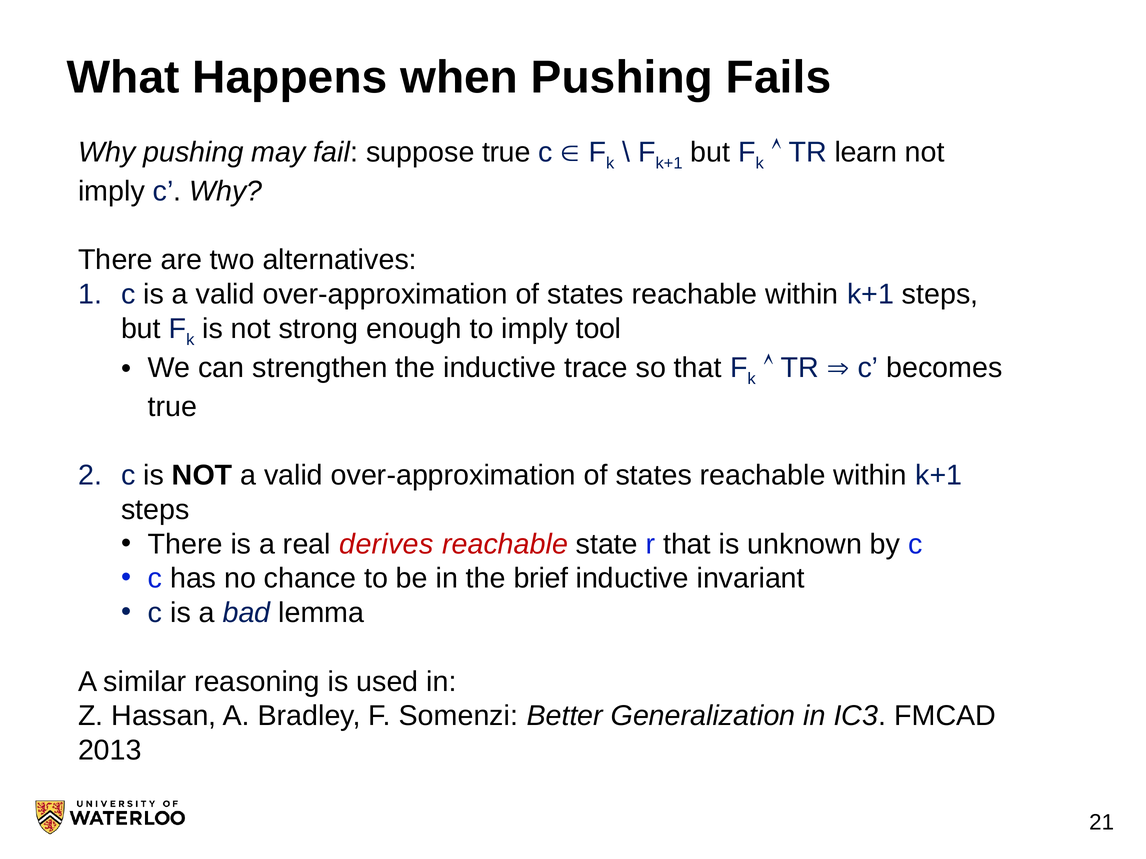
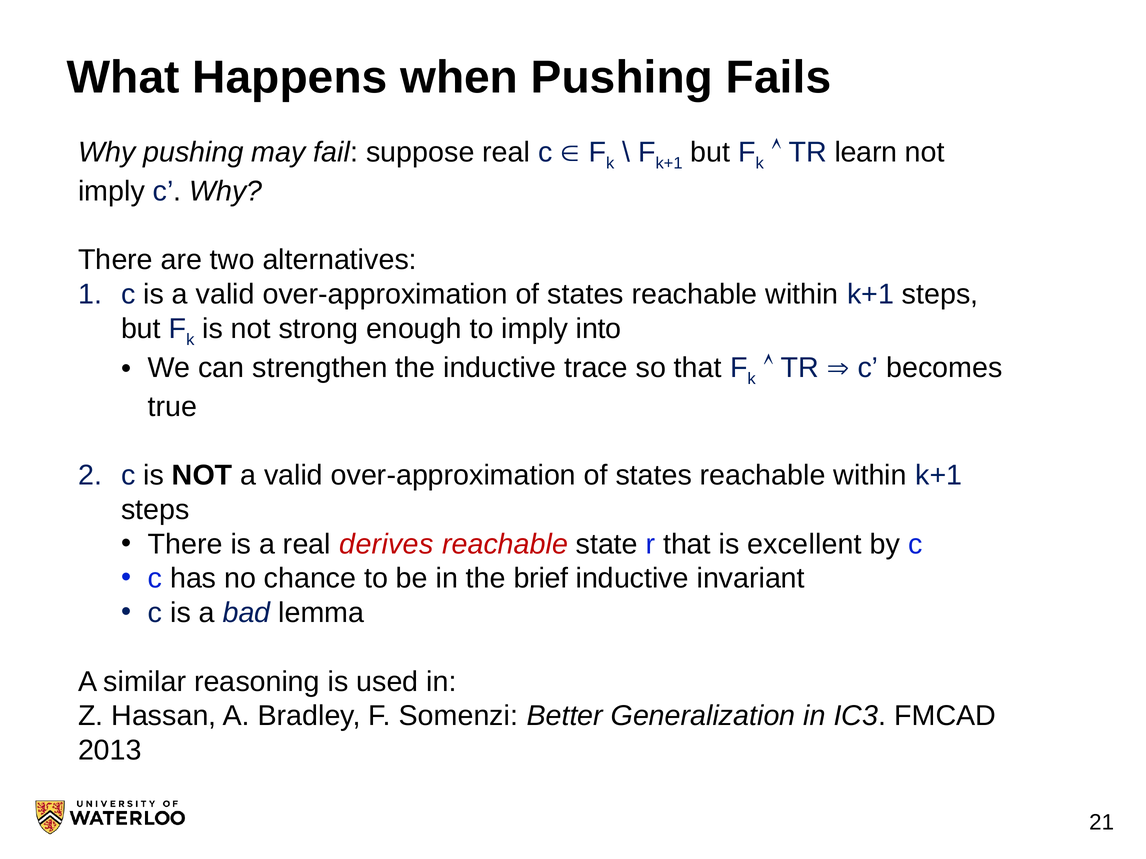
suppose true: true -> real
tool: tool -> into
unknown: unknown -> excellent
